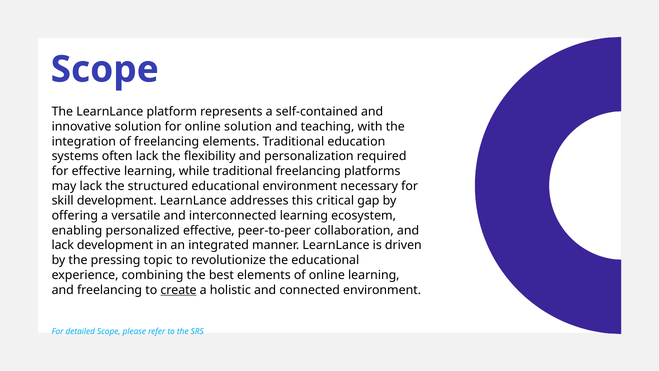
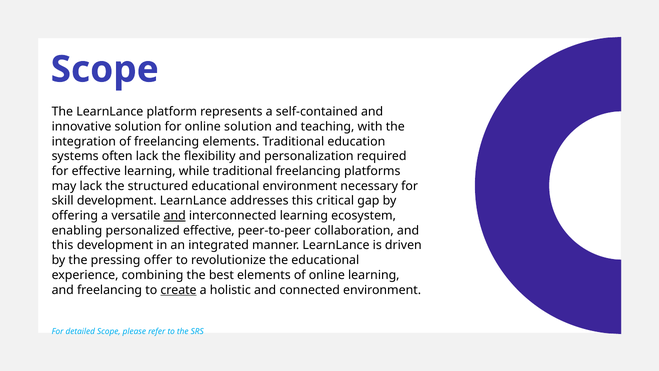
and at (175, 216) underline: none -> present
lack at (63, 245): lack -> this
topic: topic -> offer
